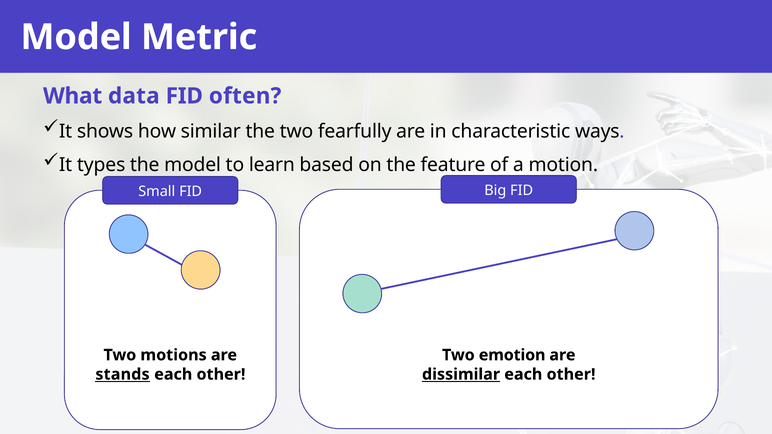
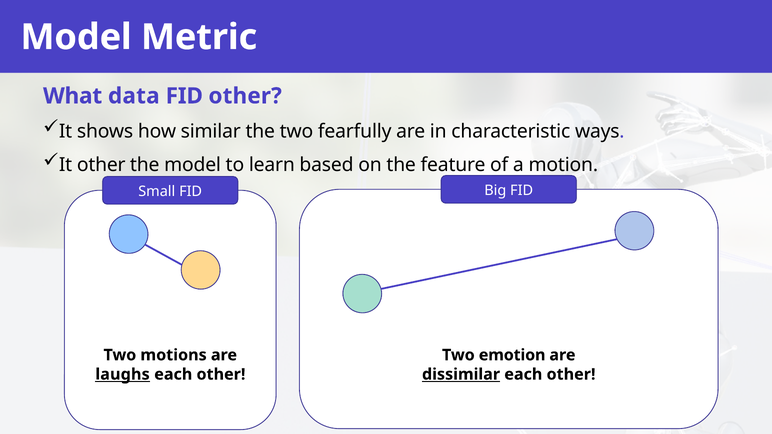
FID often: often -> other
It types: types -> other
stands: stands -> laughs
